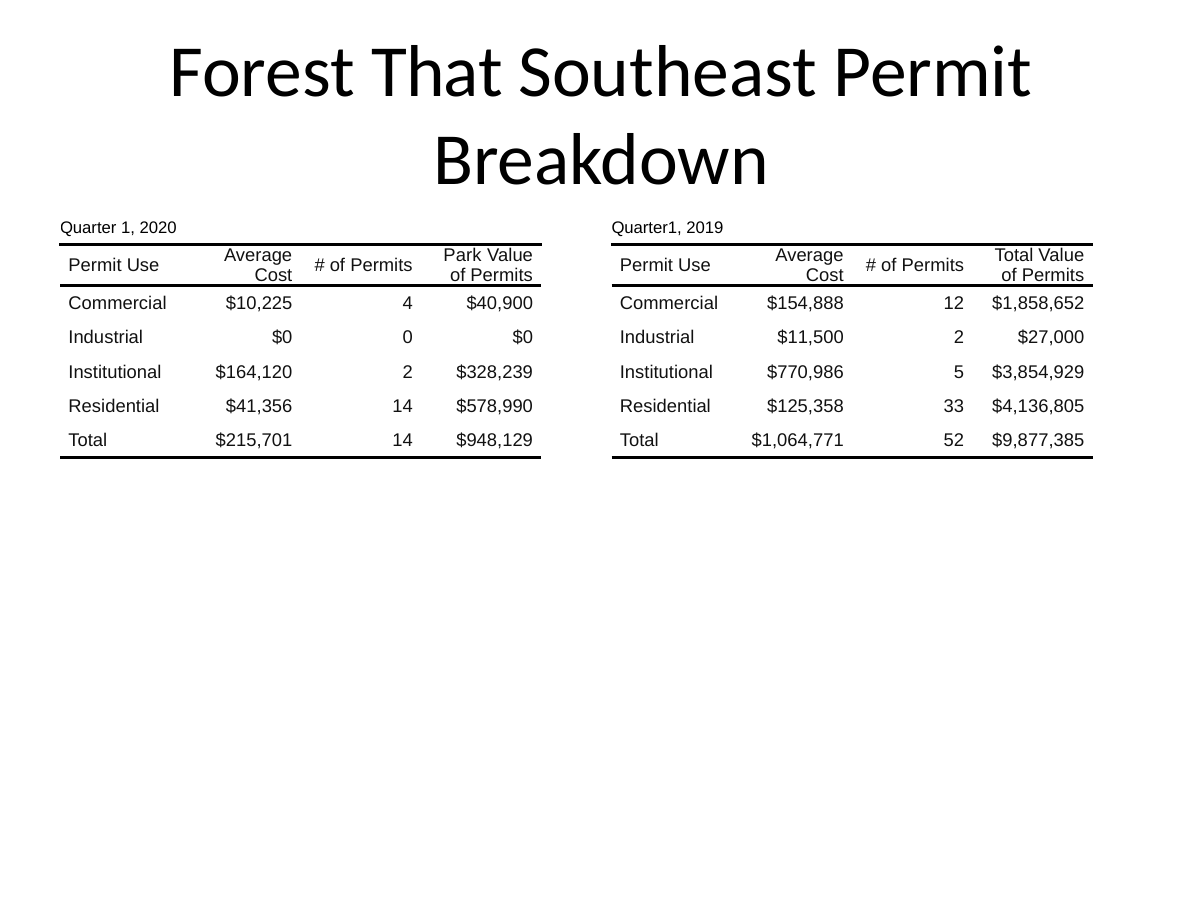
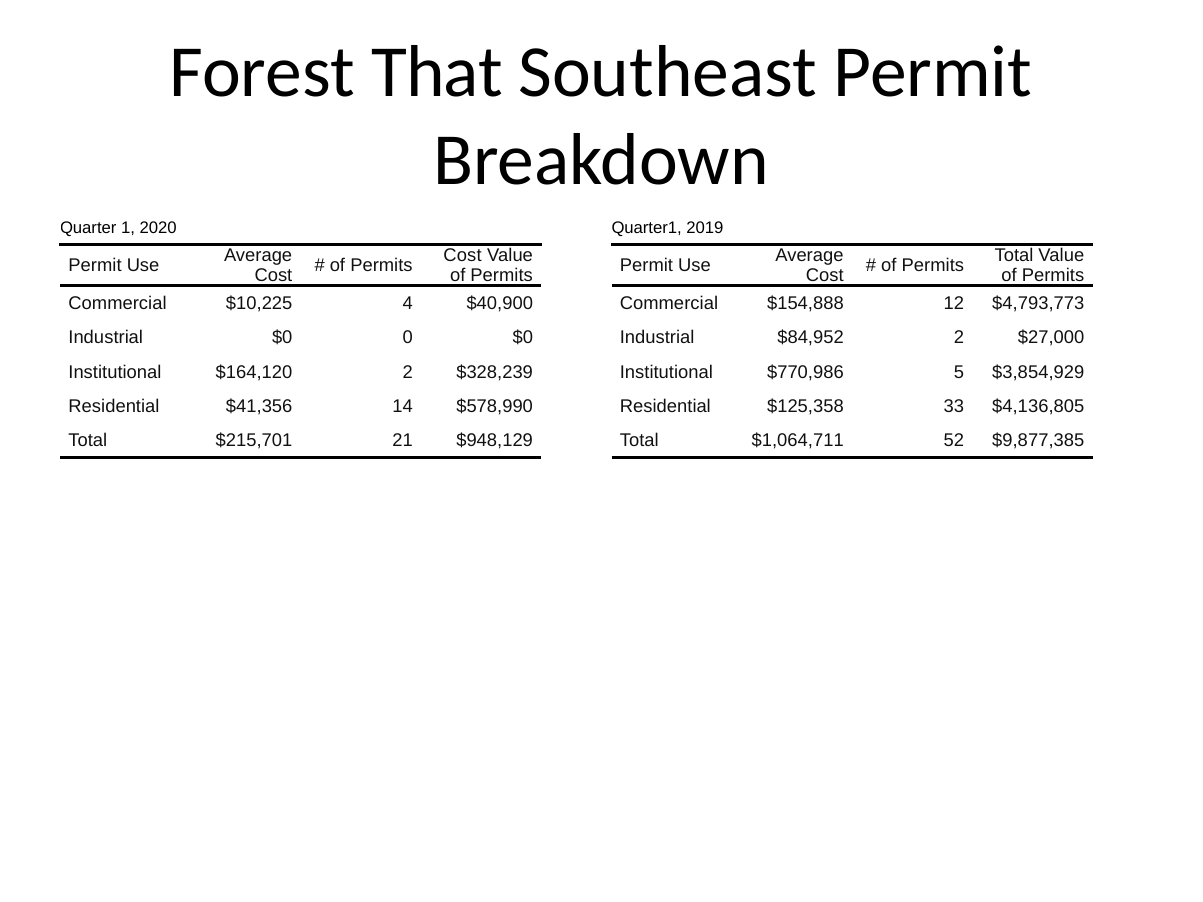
Park at (462, 255): Park -> Cost
$1,858,652: $1,858,652 -> $4,793,773
$11,500: $11,500 -> $84,952
$215,701 14: 14 -> 21
$1,064,771: $1,064,771 -> $1,064,711
